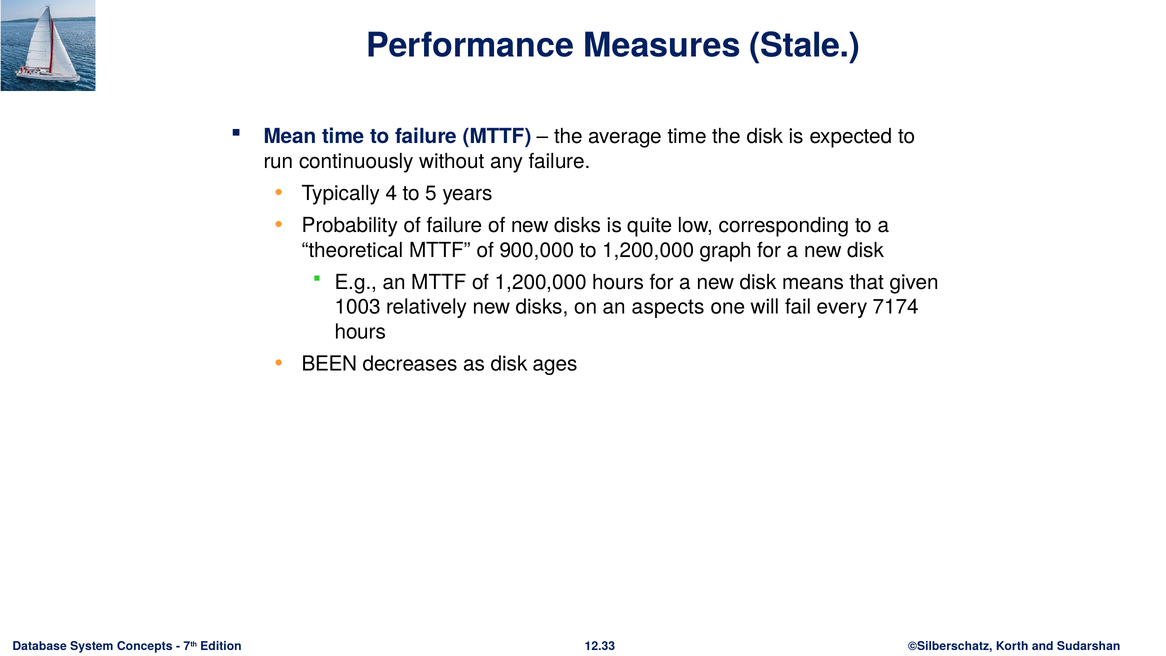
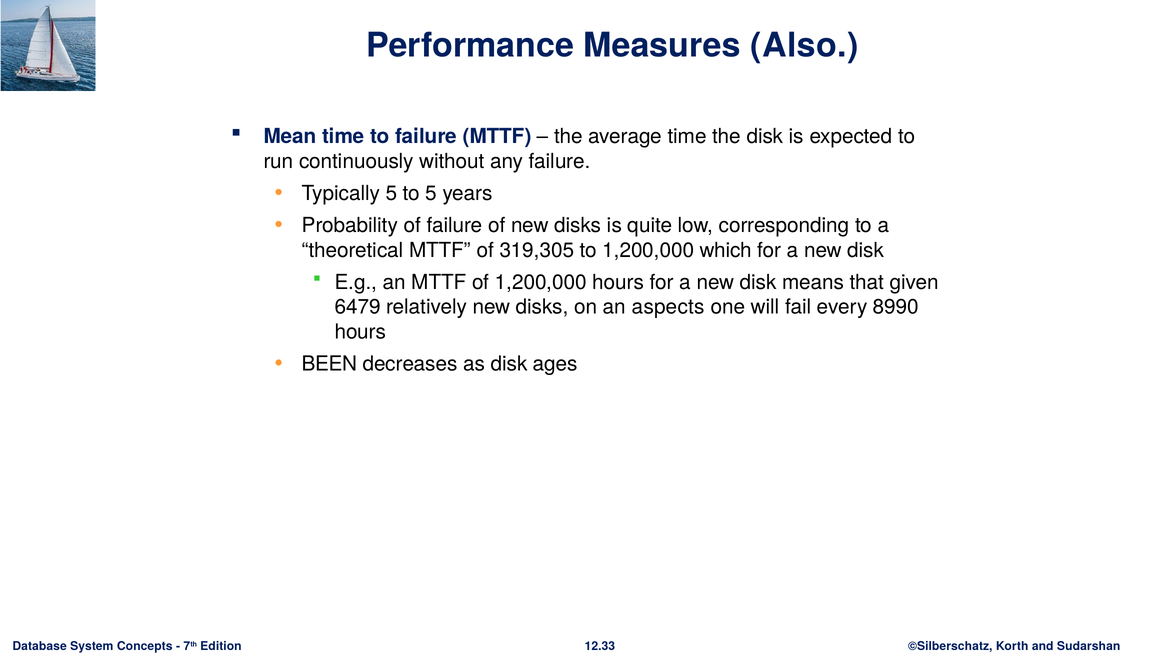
Stale: Stale -> Also
Typically 4: 4 -> 5
900,000: 900,000 -> 319,305
graph: graph -> which
1003: 1003 -> 6479
7174: 7174 -> 8990
